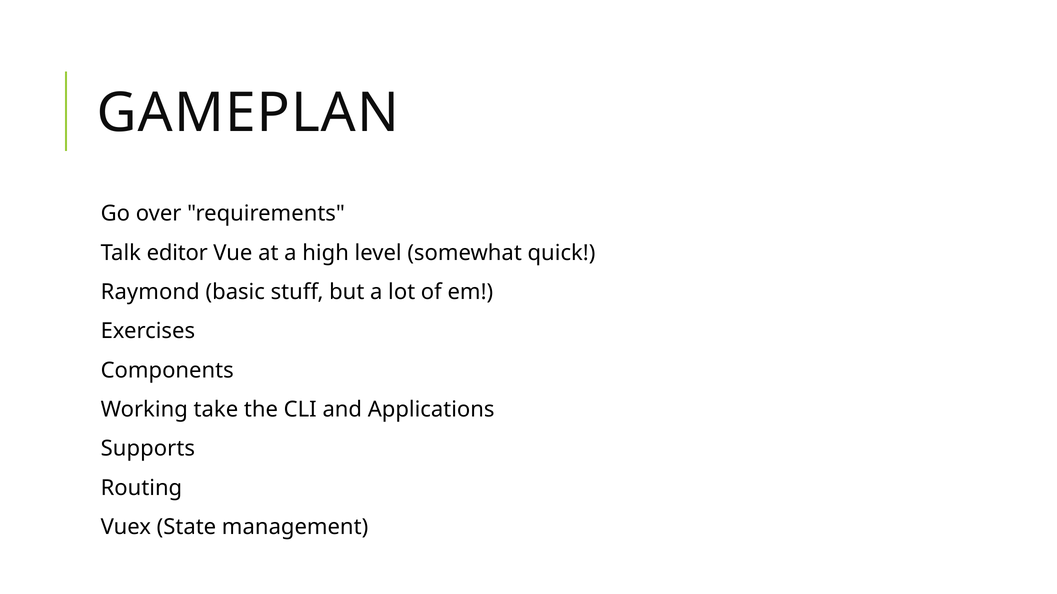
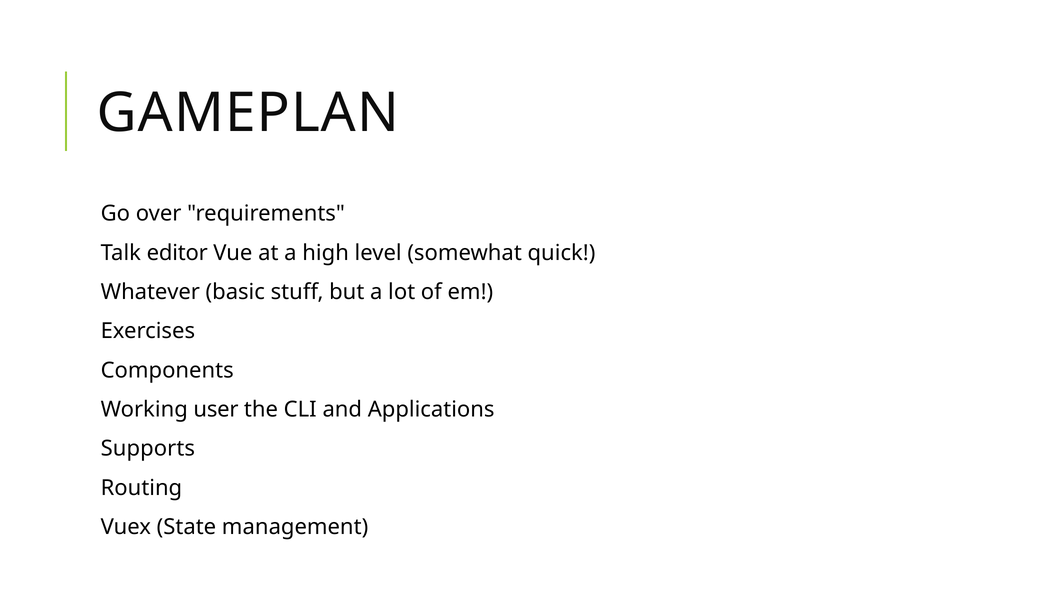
Raymond: Raymond -> Whatever
take: take -> user
